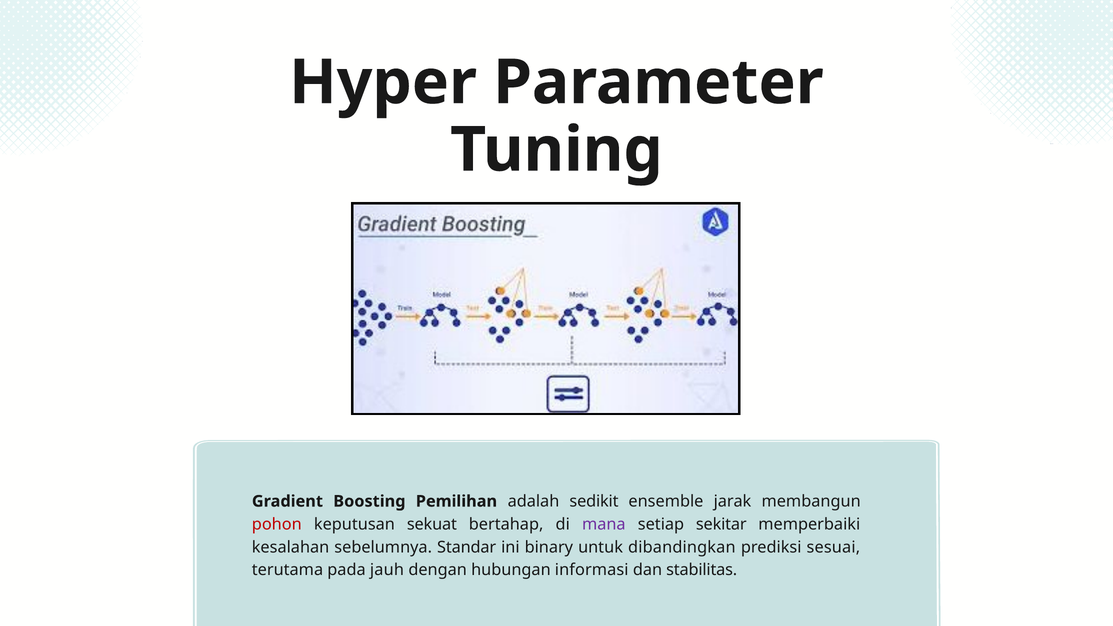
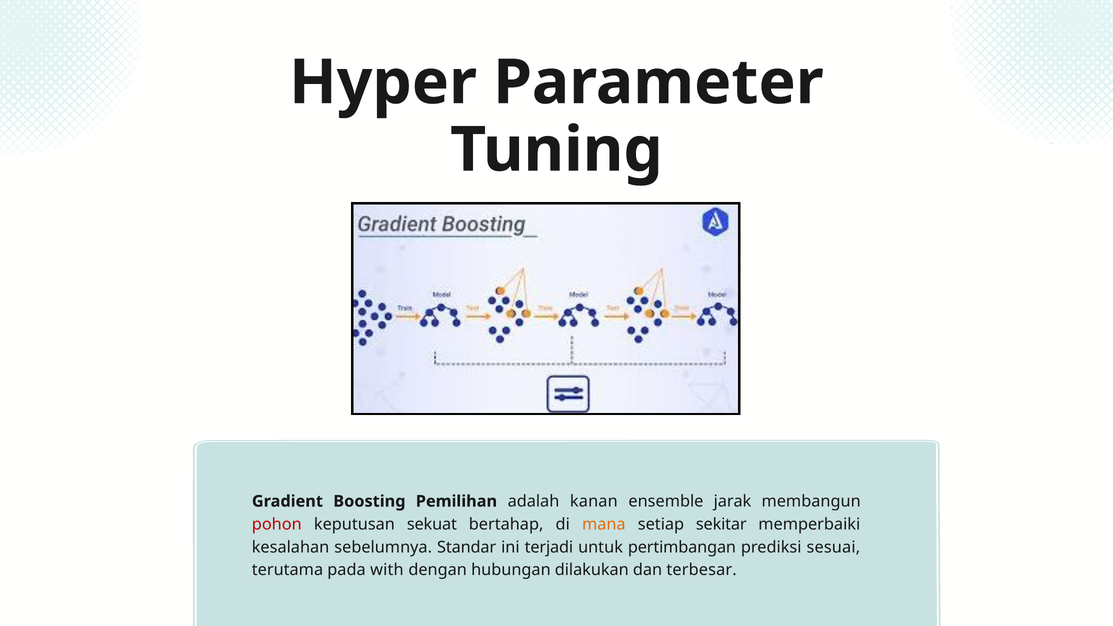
sedikit: sedikit -> kanan
mana colour: purple -> orange
binary: binary -> terjadi
dibandingkan: dibandingkan -> pertimbangan
jauh: jauh -> with
informasi: informasi -> dilakukan
stabilitas: stabilitas -> terbesar
